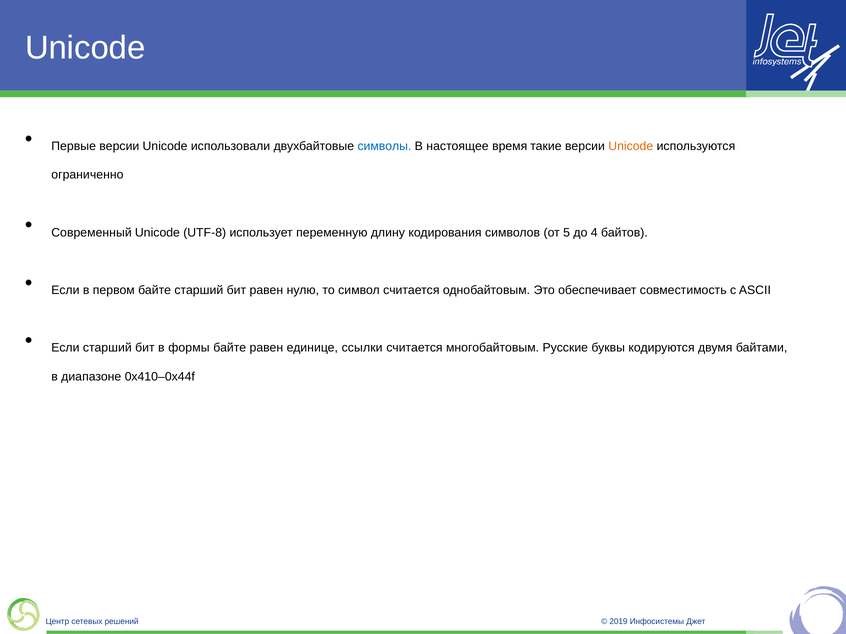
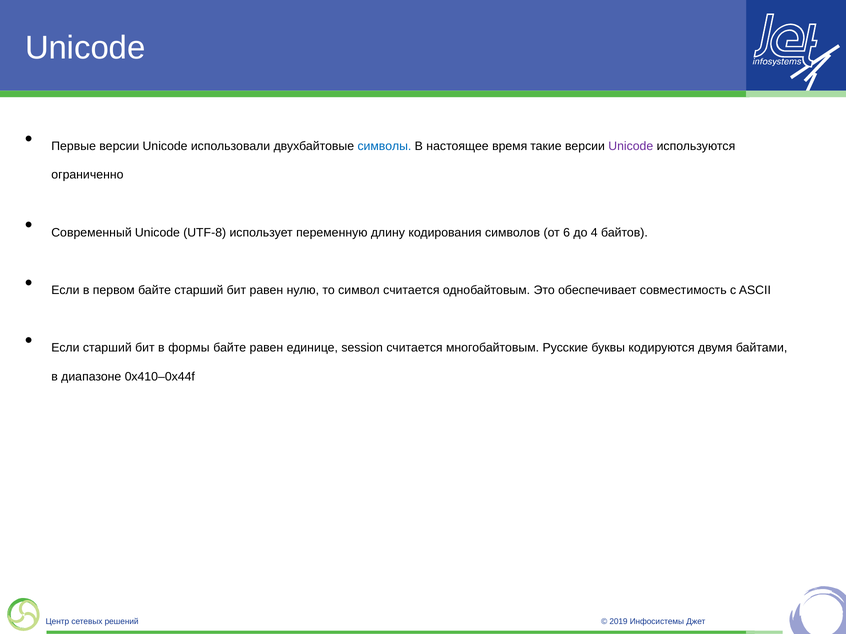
Unicode at (631, 146) colour: orange -> purple
5: 5 -> 6
ссылки: ссылки -> session
